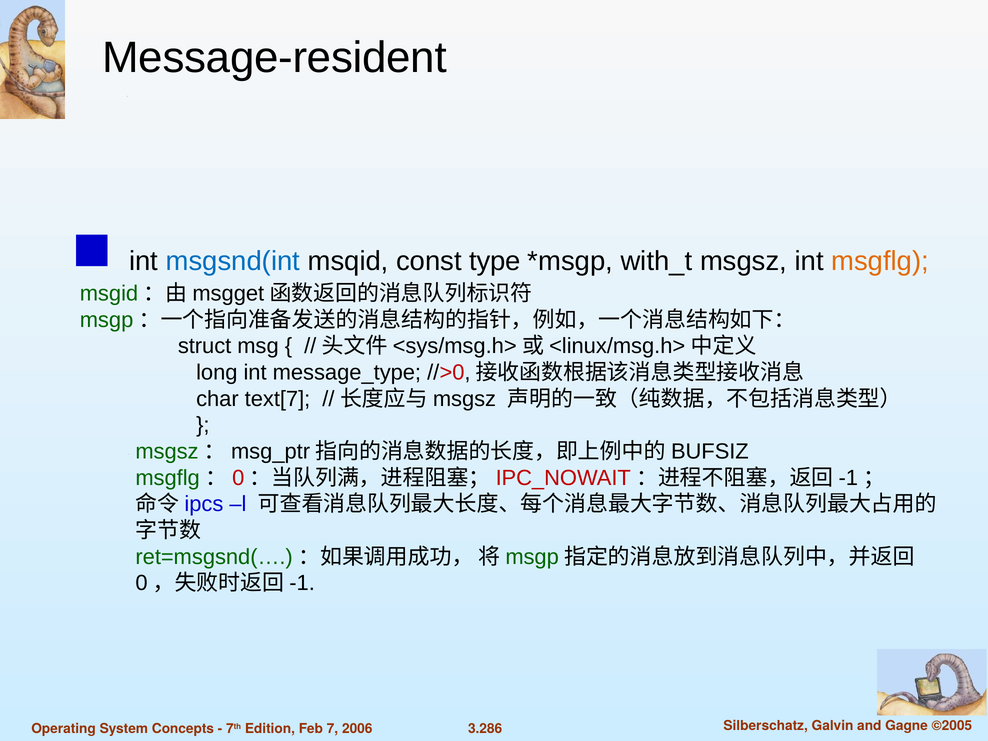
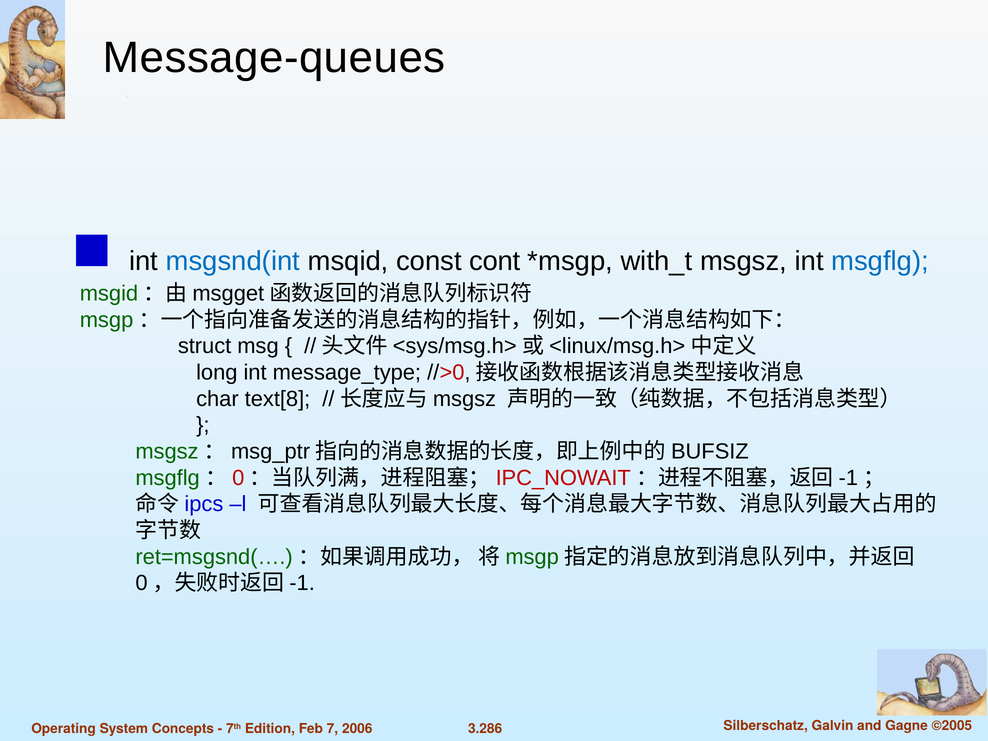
Message-resident: Message-resident -> Message-queues
type: type -> cont
msgflg colour: orange -> blue
text[7: text[7 -> text[8
